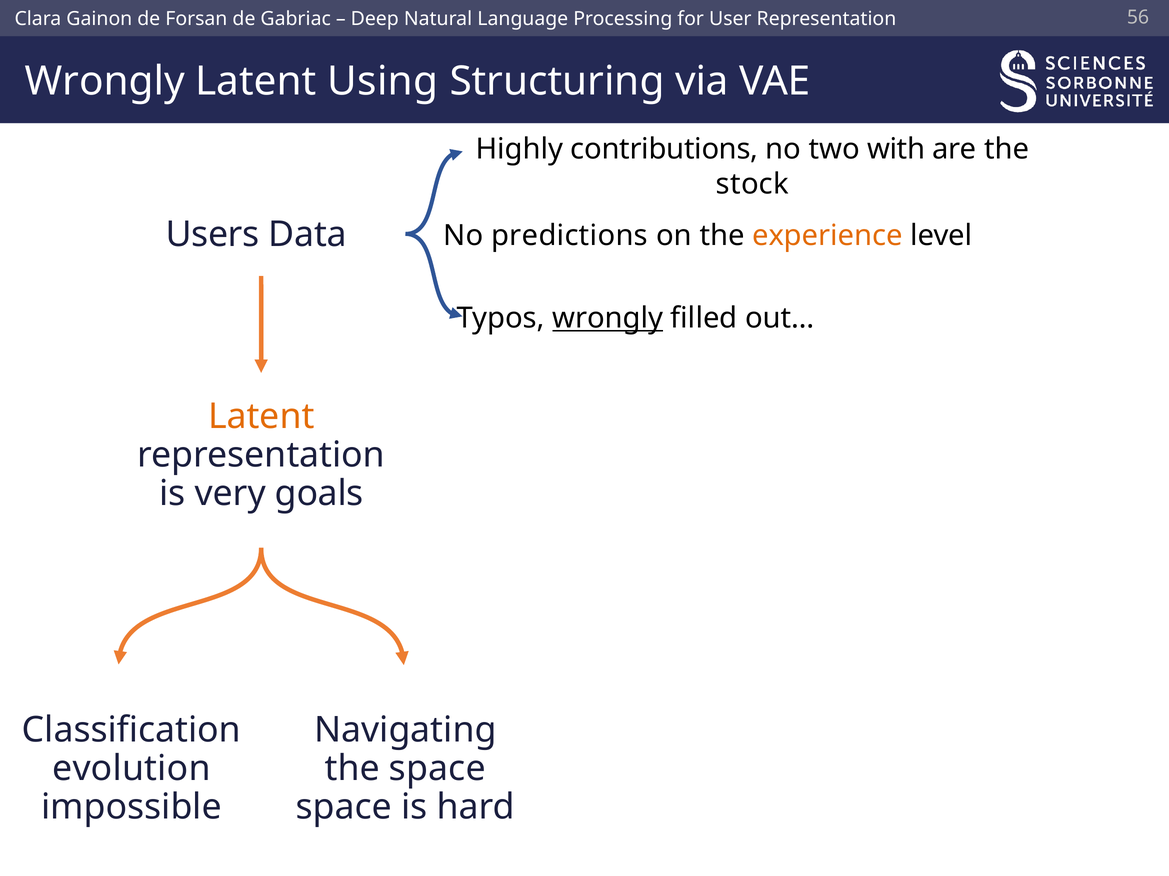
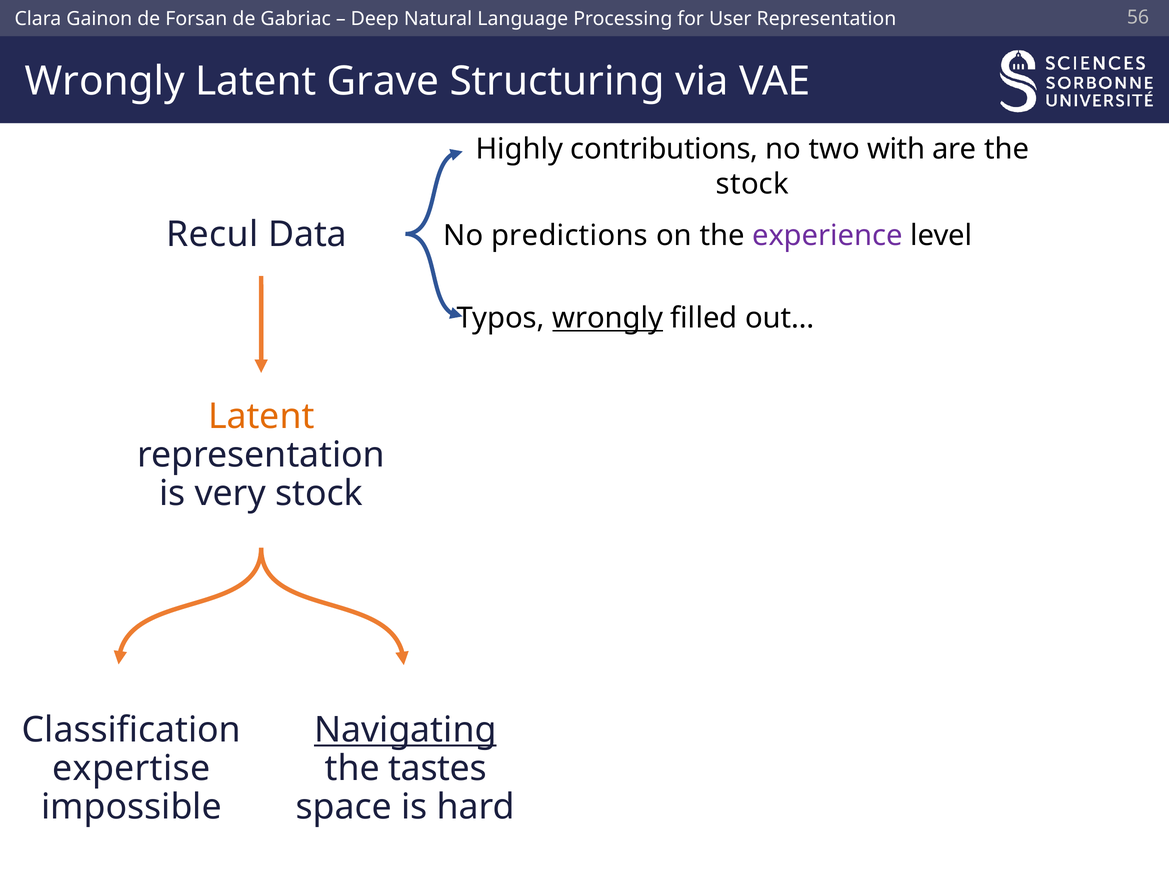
Using: Using -> Grave
Users: Users -> Recul
experience colour: orange -> purple
very goals: goals -> stock
Navigating underline: none -> present
evolution: evolution -> expertise
the space: space -> tastes
